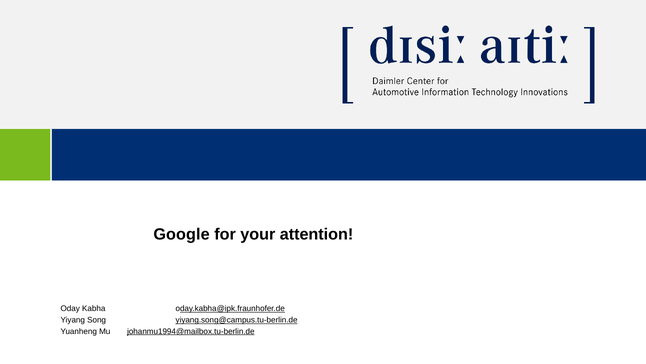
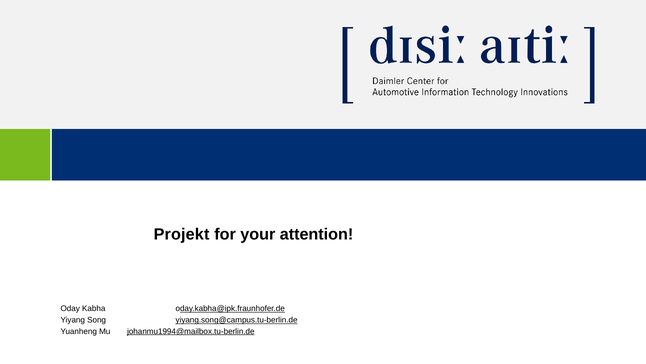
Google: Google -> Projekt
